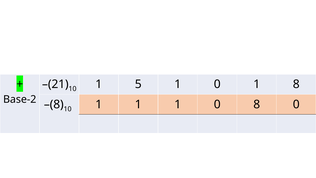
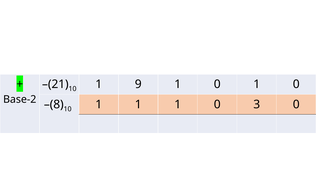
5: 5 -> 9
0 1 8: 8 -> 0
0 8: 8 -> 3
